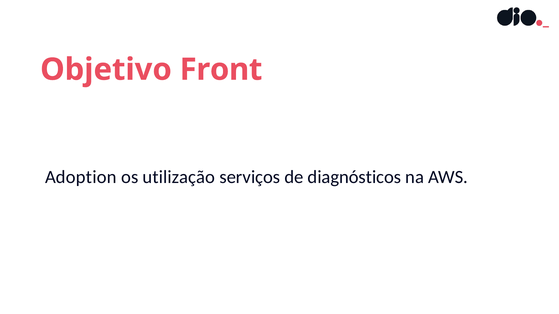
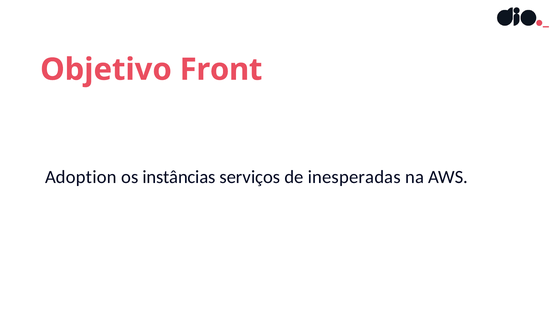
utilização: utilização -> instâncias
diagnósticos: diagnósticos -> inesperadas
